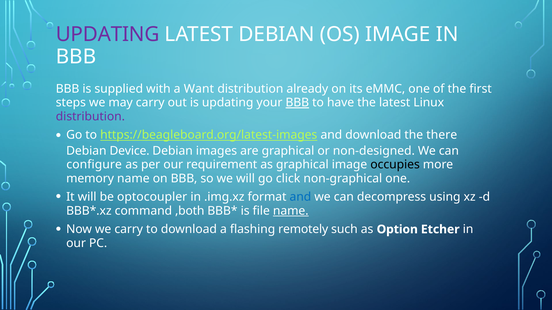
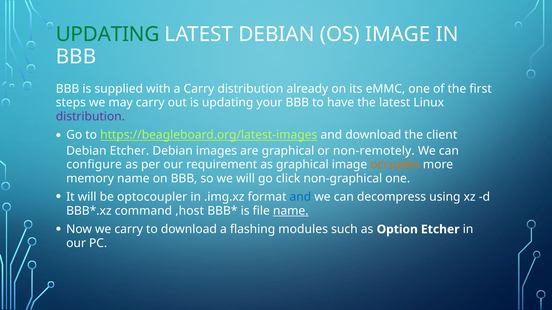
UPDATING at (108, 35) colour: purple -> green
a Want: Want -> Carry
BBB at (297, 103) underline: present -> none
there: there -> client
Debian Device: Device -> Etcher
non-designed: non-designed -> non-remotely
occupies colour: black -> orange
,both: ,both -> ,host
remotely: remotely -> modules
